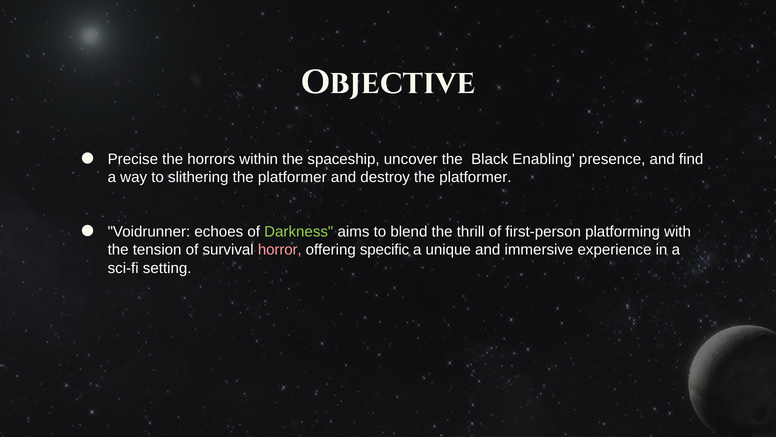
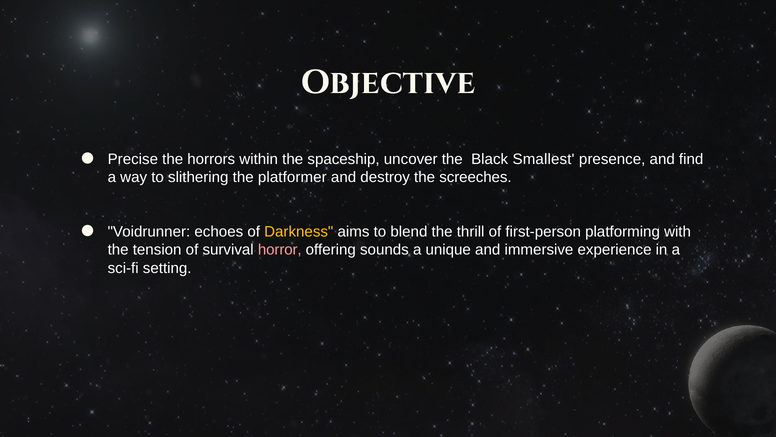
Enabling: Enabling -> Smallest
destroy the platformer: platformer -> screeches
Darkness colour: light green -> yellow
specific: specific -> sounds
